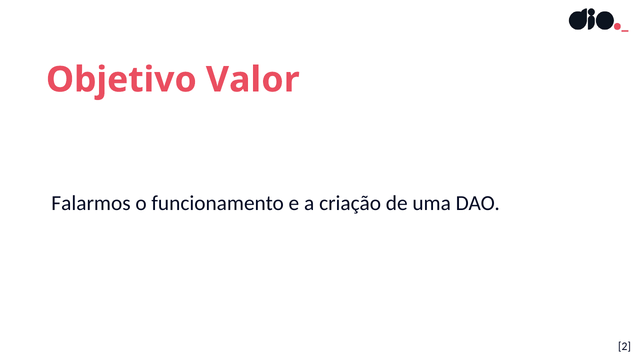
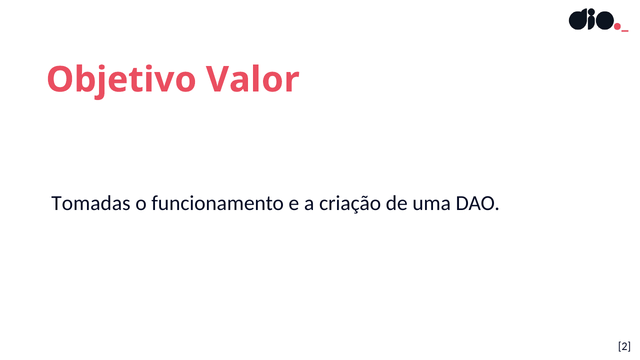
Falarmos: Falarmos -> Tomadas
